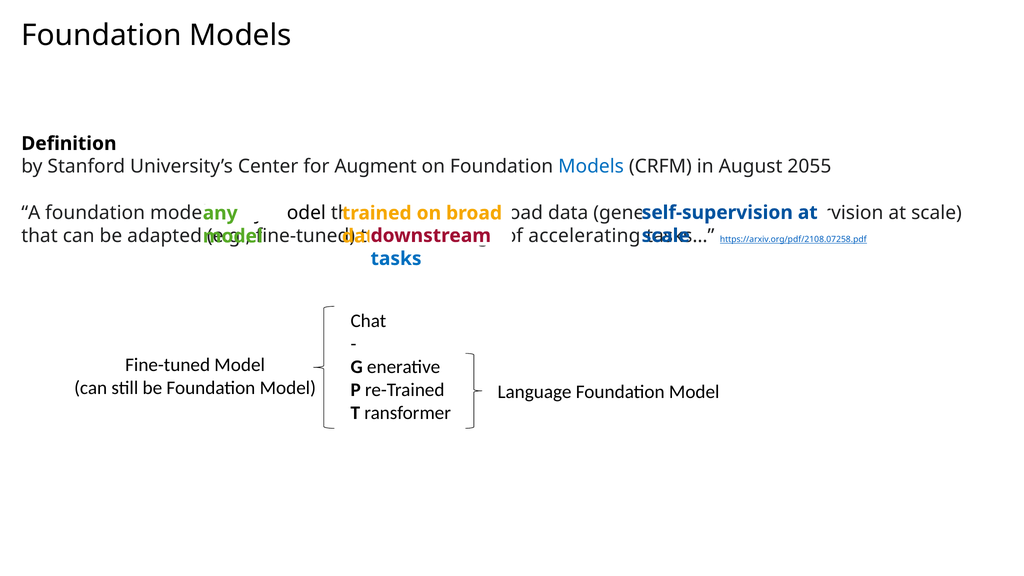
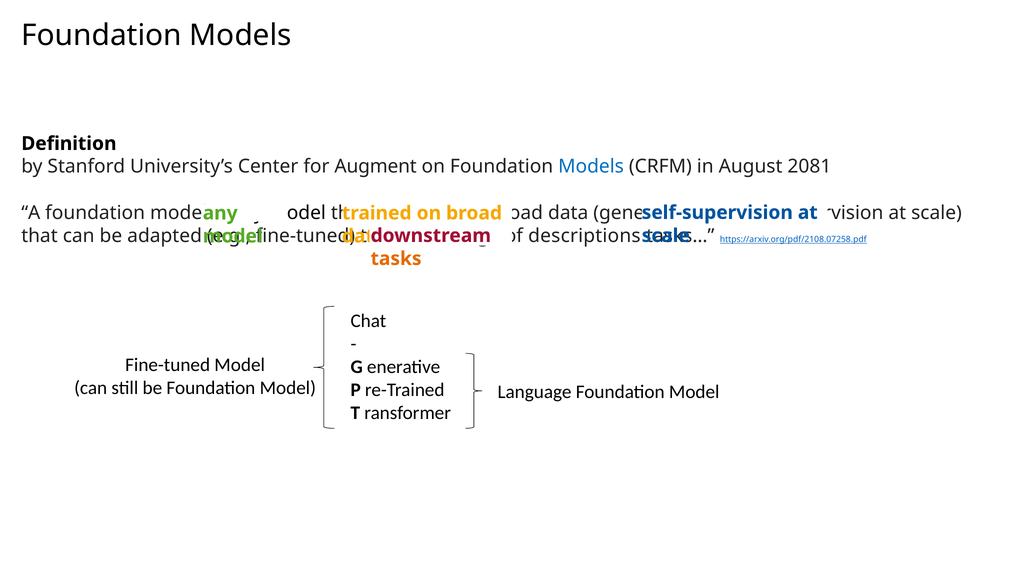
2055: 2055 -> 2081
accelerating: accelerating -> descriptions
tasks colour: blue -> orange
